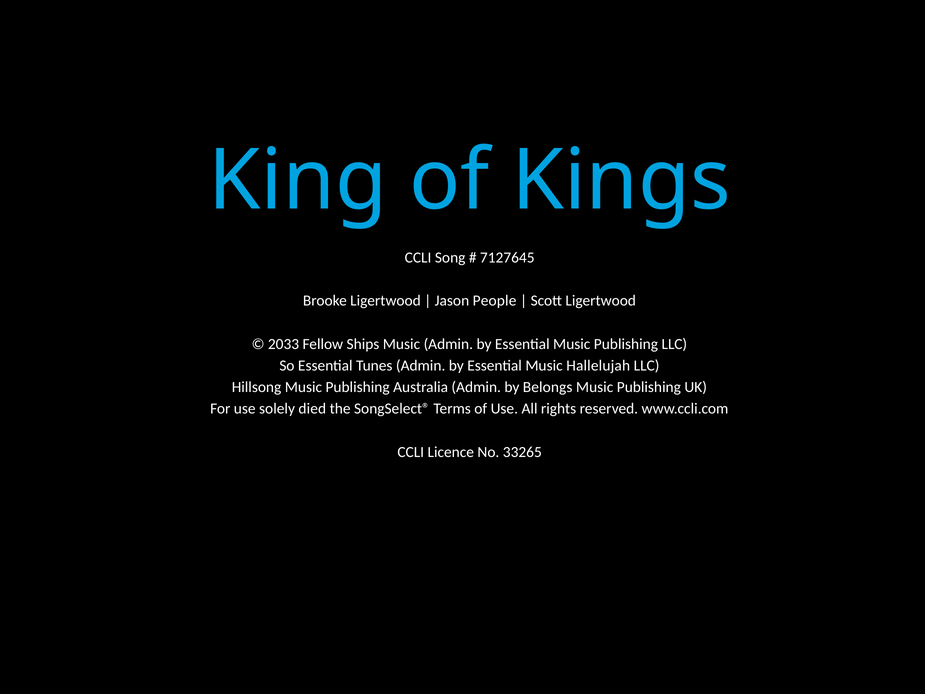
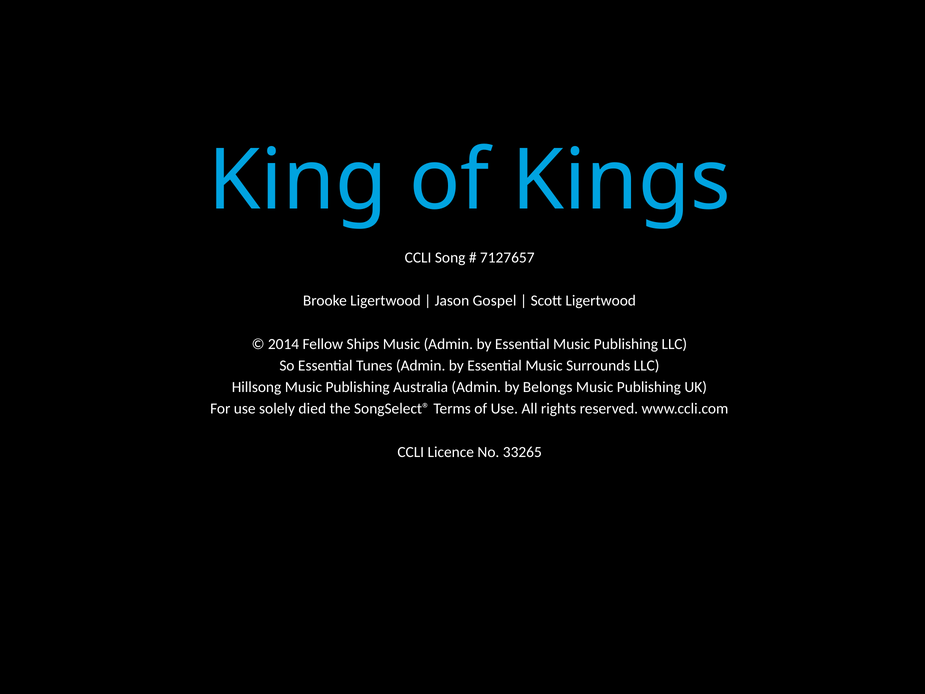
7127645: 7127645 -> 7127657
People: People -> Gospel
2033: 2033 -> 2014
Hallelujah: Hallelujah -> Surrounds
